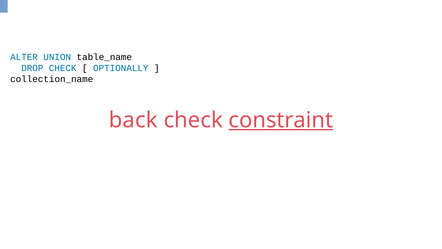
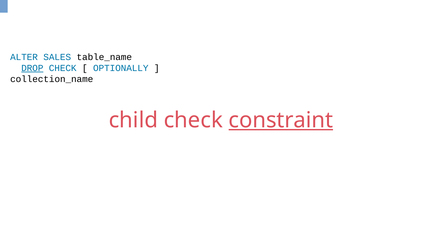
UNION: UNION -> SALES
DROP underline: none -> present
back: back -> child
